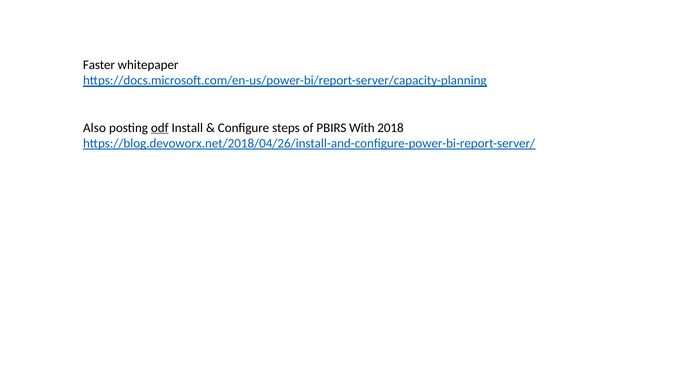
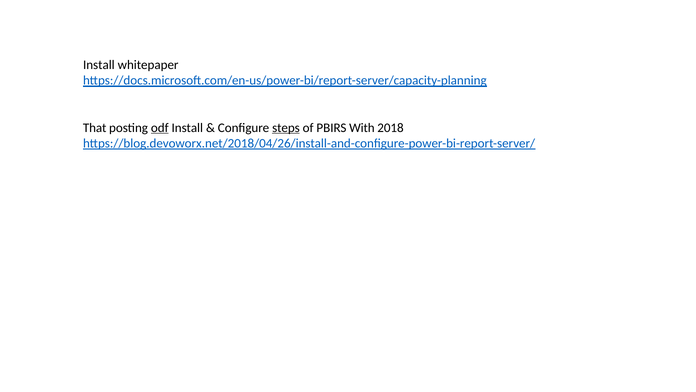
Faster at (99, 65): Faster -> Install
Also: Also -> That
steps underline: none -> present
